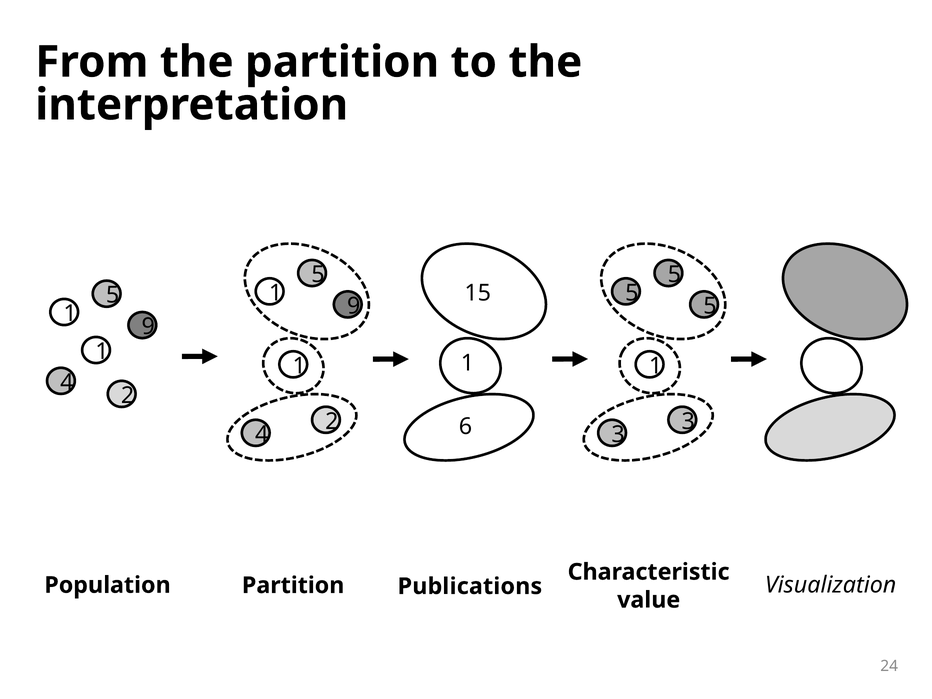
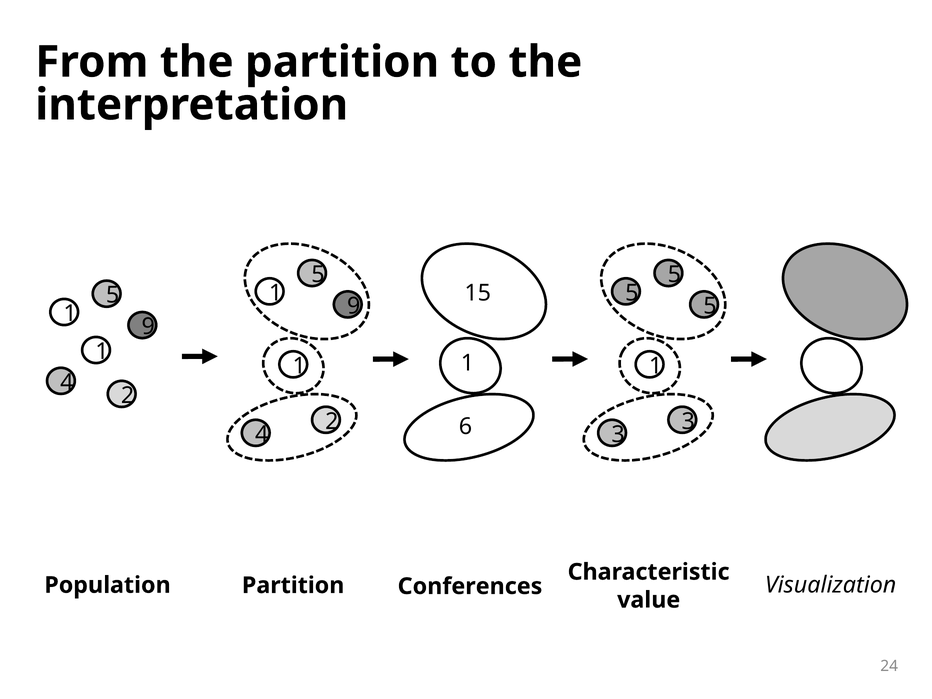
Publications: Publications -> Conferences
